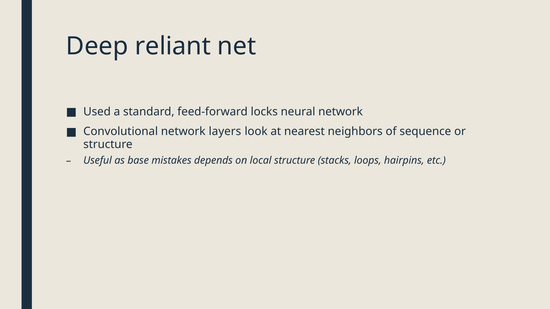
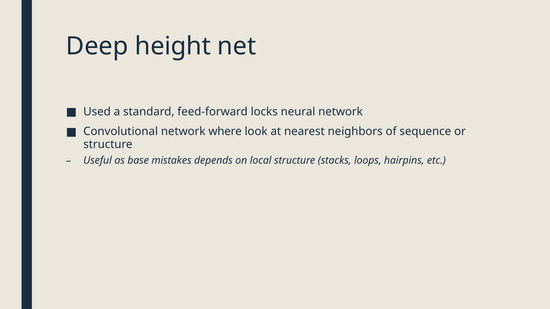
reliant: reliant -> height
layers: layers -> where
